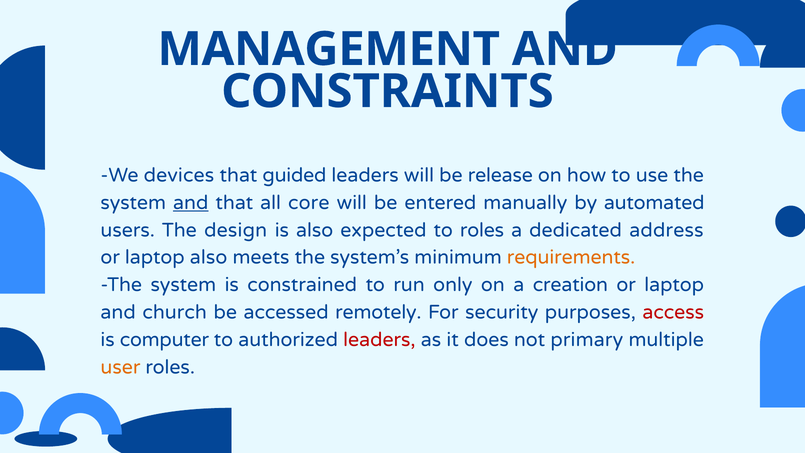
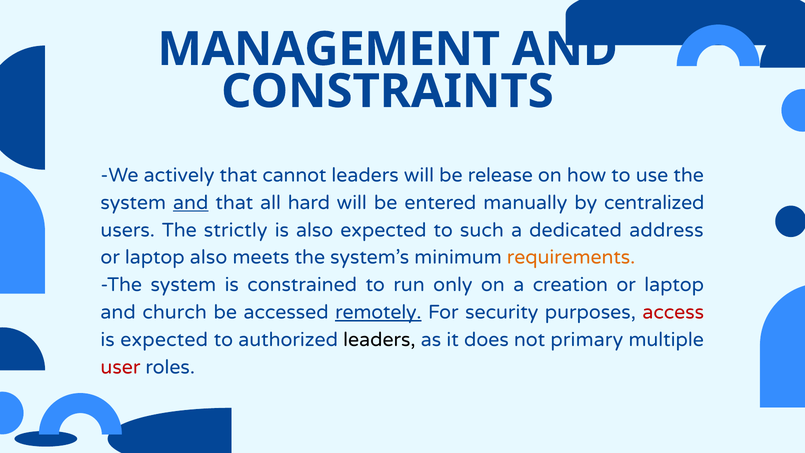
devices: devices -> actively
guided: guided -> cannot
core: core -> hard
automated: automated -> centralized
design: design -> strictly
to roles: roles -> such
remotely underline: none -> present
is computer: computer -> expected
leaders at (379, 340) colour: red -> black
user colour: orange -> red
